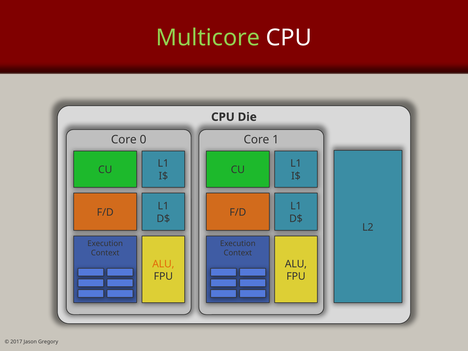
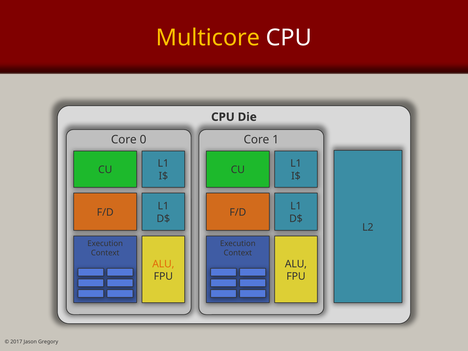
Multicore colour: light green -> yellow
